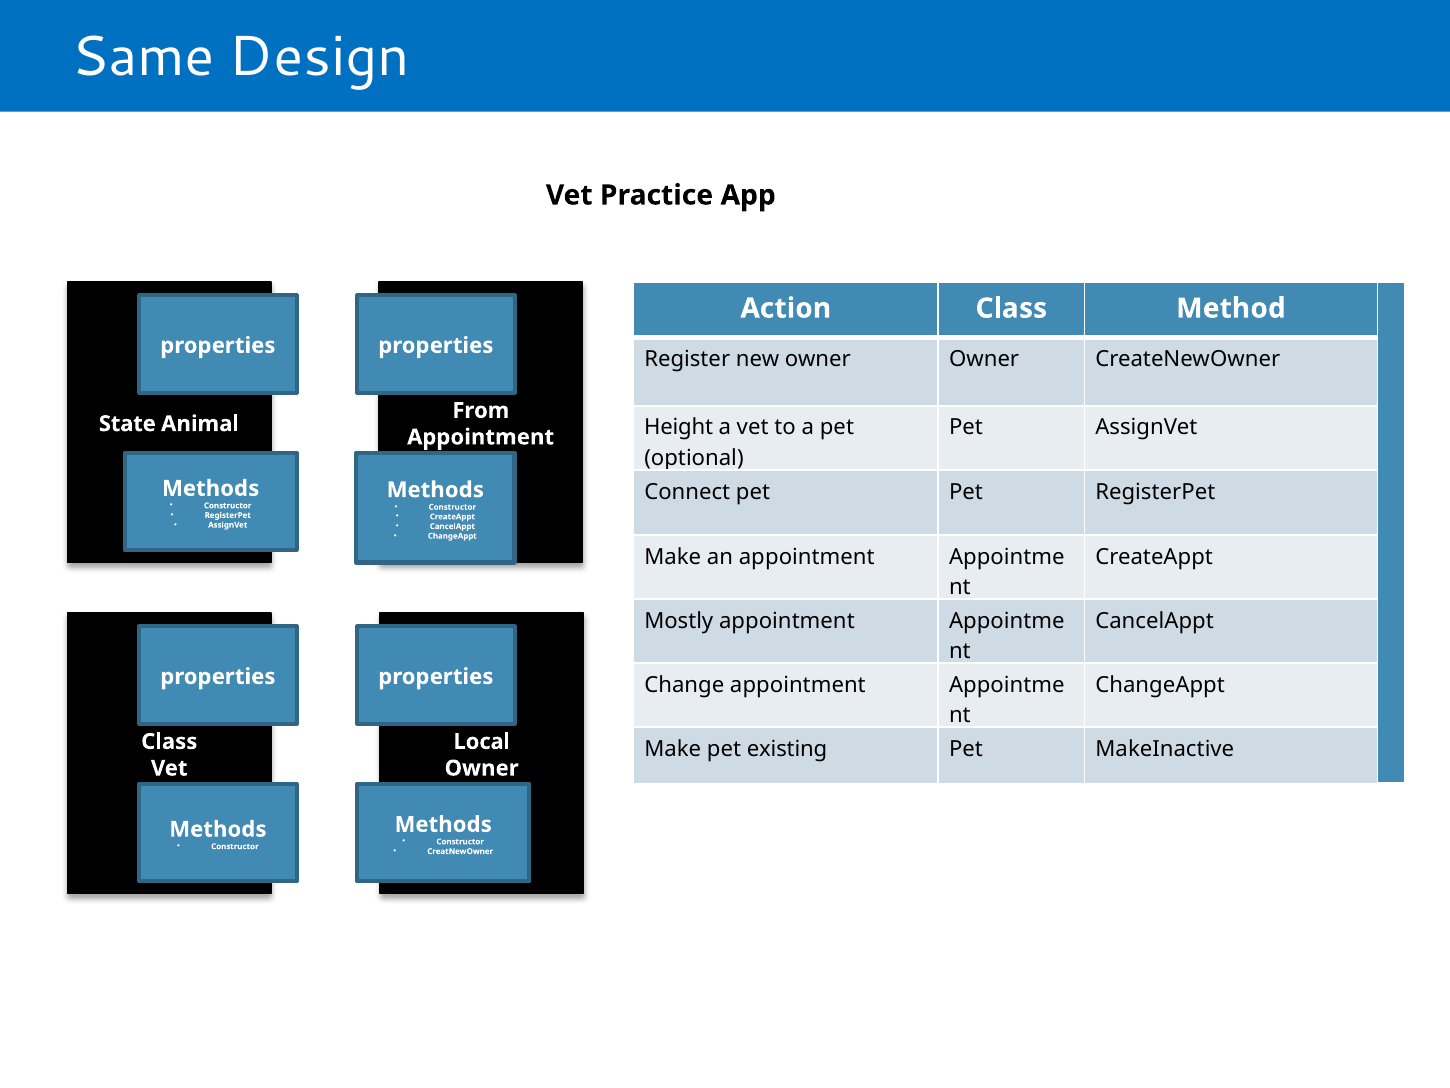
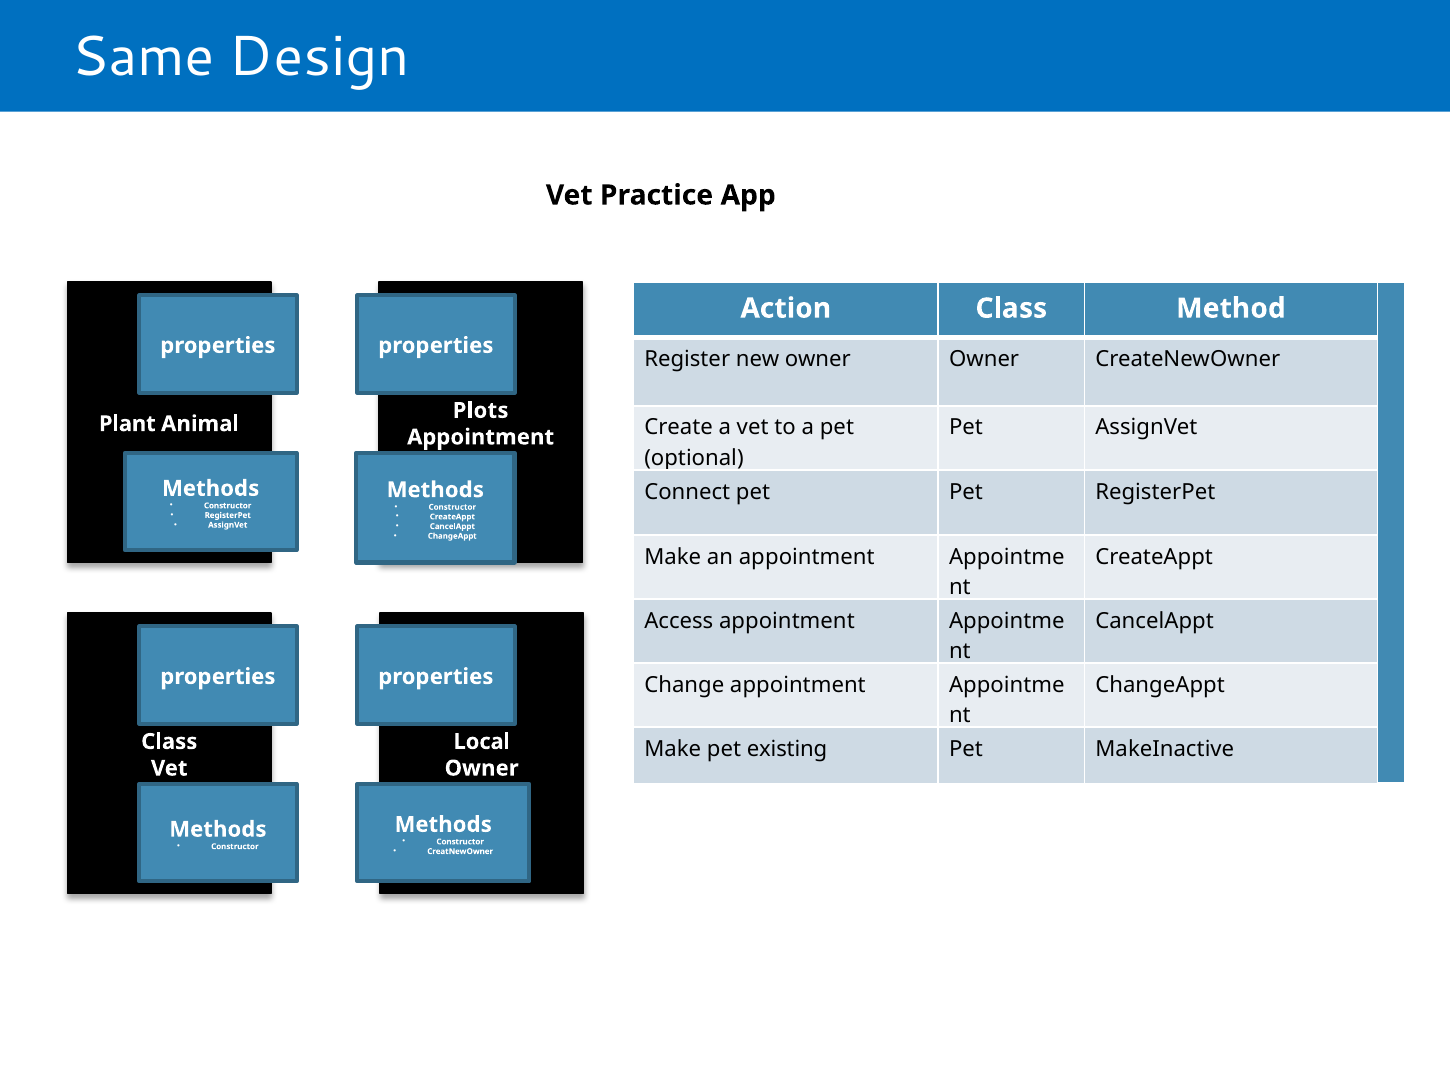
From: From -> Plots
State: State -> Plant
Height: Height -> Create
Mostly: Mostly -> Access
